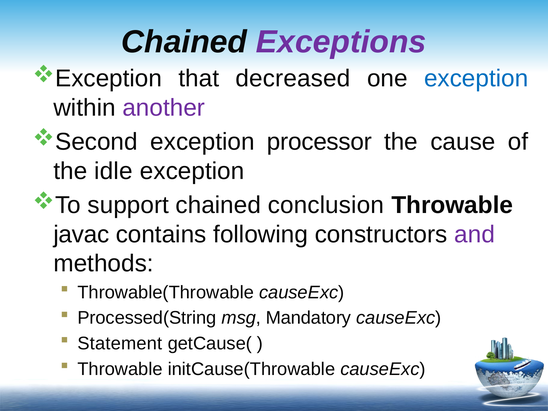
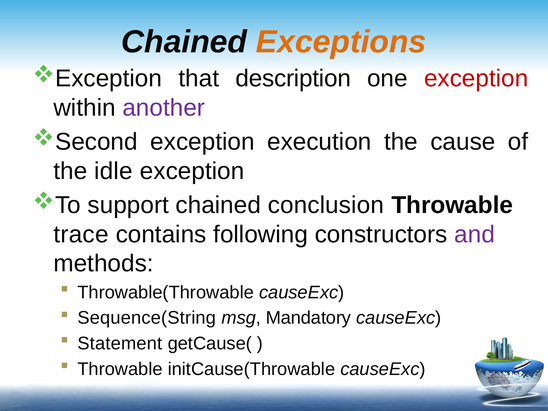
Exceptions colour: purple -> orange
decreased: decreased -> description
exception at (476, 78) colour: blue -> red
processor: processor -> execution
javac: javac -> trace
Processed(String: Processed(String -> Sequence(String
